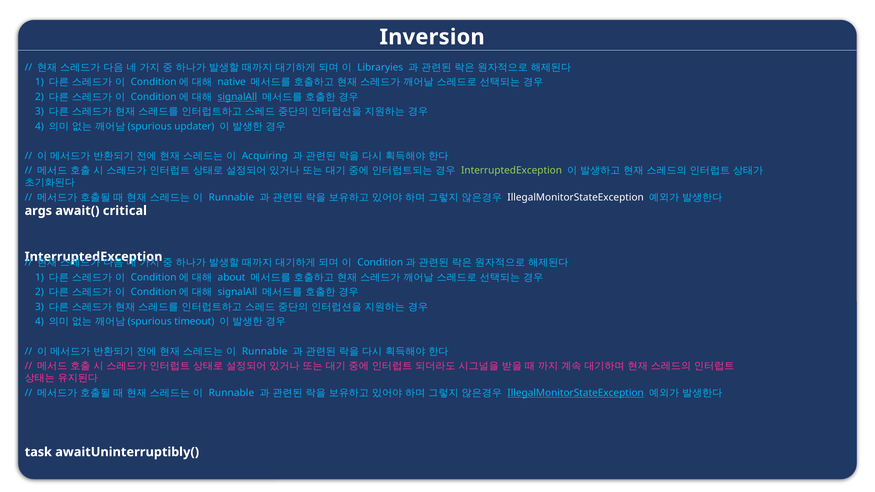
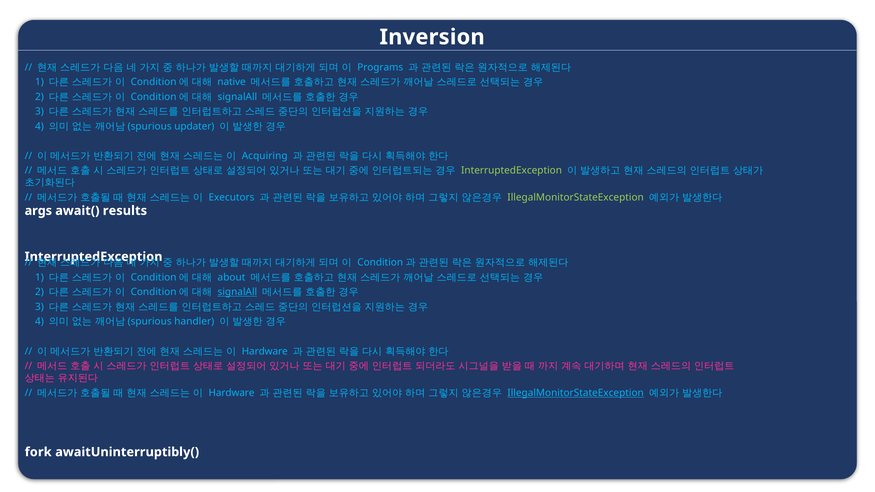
Libraryies: Libraryies -> Programs
signalAll at (237, 97) underline: present -> none
Runnable at (231, 197): Runnable -> Executors
IllegalMonitorStateException at (576, 197) colour: white -> light green
critical: critical -> results
signalAll at (237, 292) underline: none -> present
timeout: timeout -> handler
Runnable at (265, 351): Runnable -> Hardware
Runnable at (231, 393): Runnable -> Hardware
task: task -> fork
